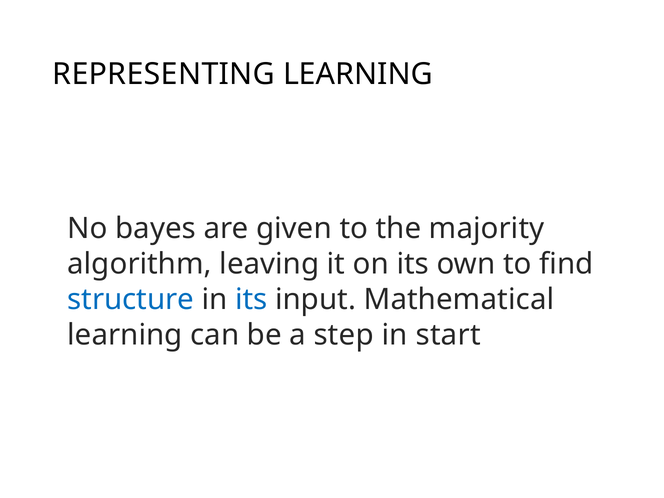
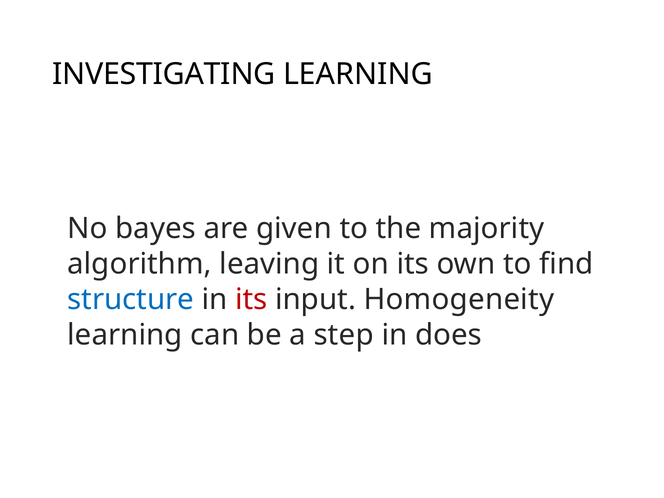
REPRESENTING: REPRESENTING -> INVESTIGATING
its at (251, 299) colour: blue -> red
Mathematical: Mathematical -> Homogeneity
start: start -> does
